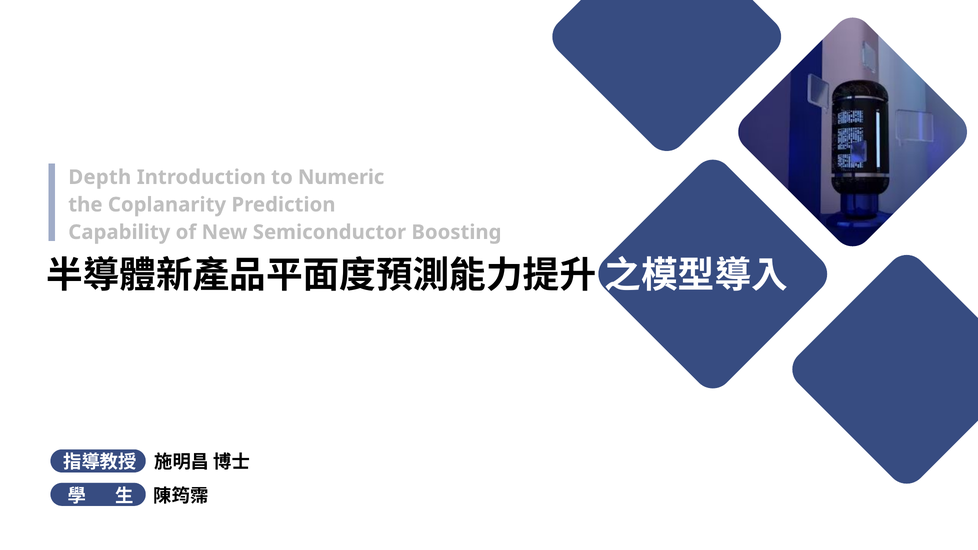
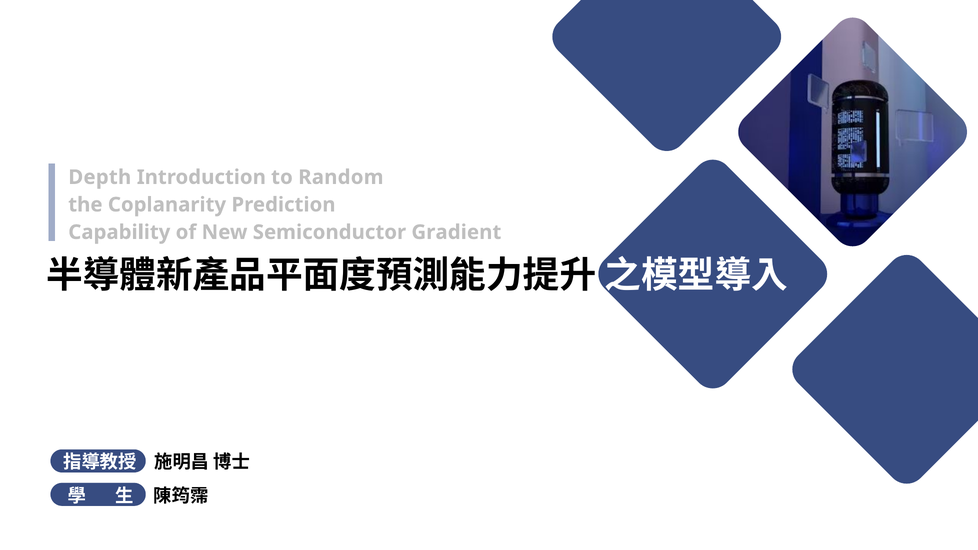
Numeric: Numeric -> Random
Boosting: Boosting -> Gradient
